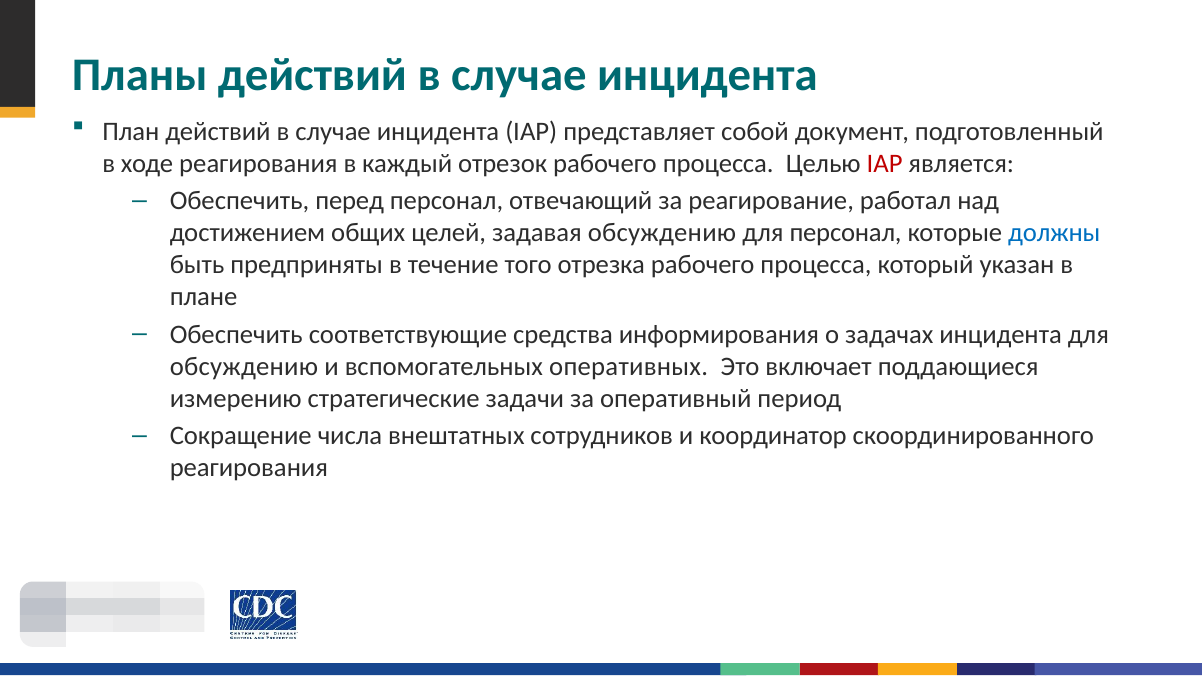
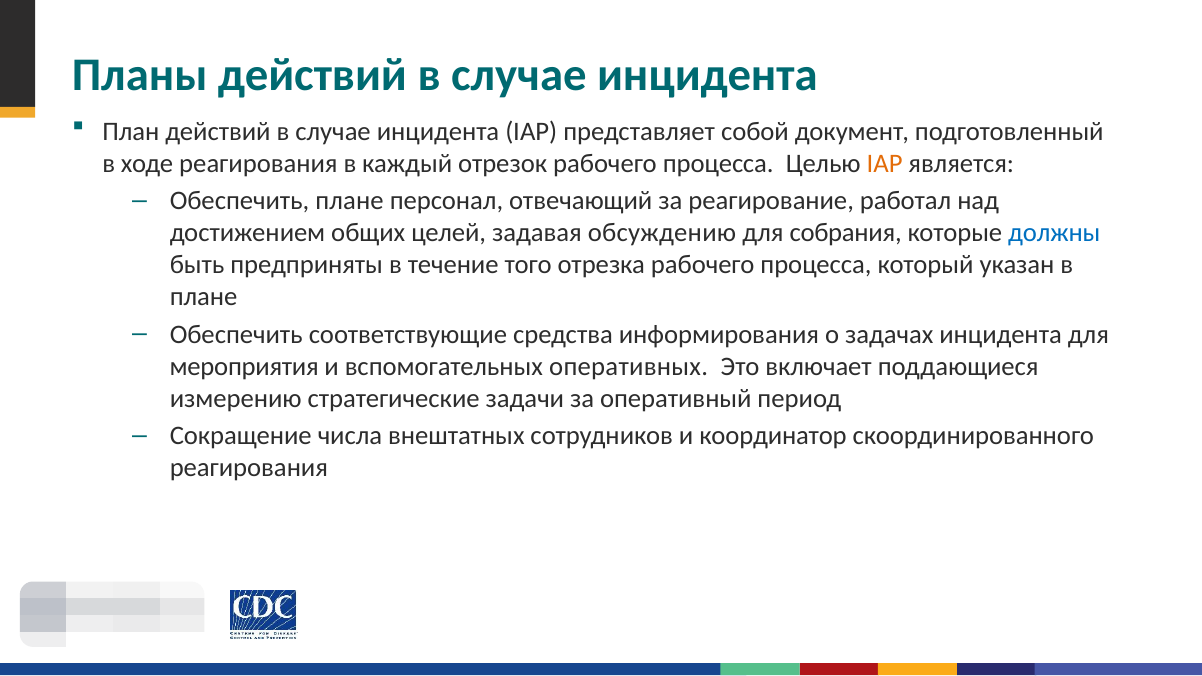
IAP at (885, 164) colour: red -> orange
Обеспечить перед: перед -> плане
для персонал: персонал -> собрания
обсуждению at (244, 367): обсуждению -> мероприятия
